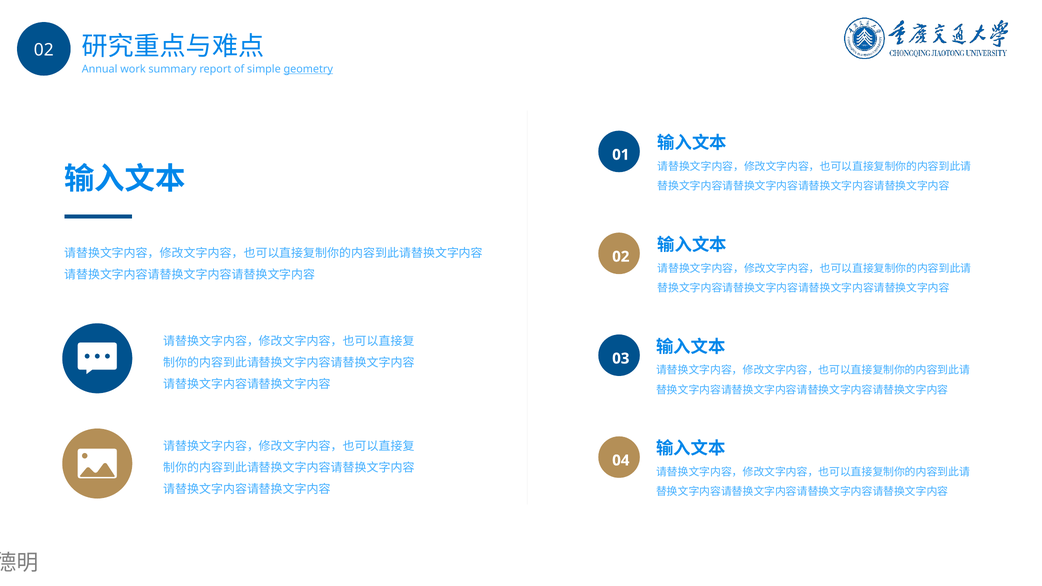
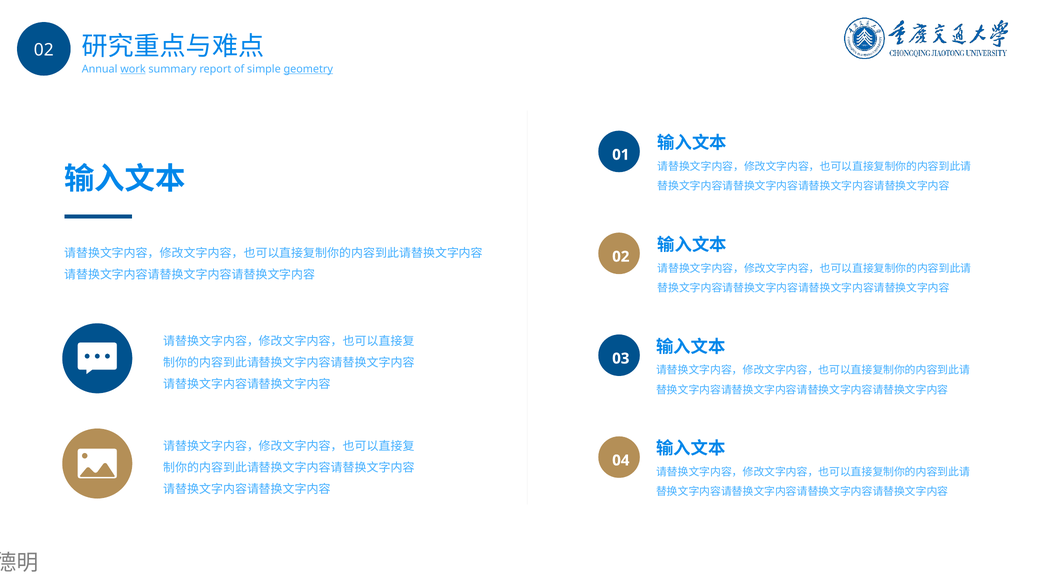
work underline: none -> present
